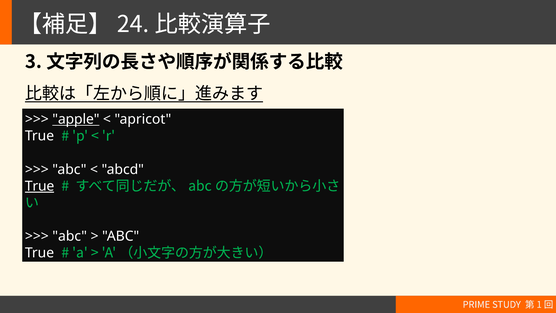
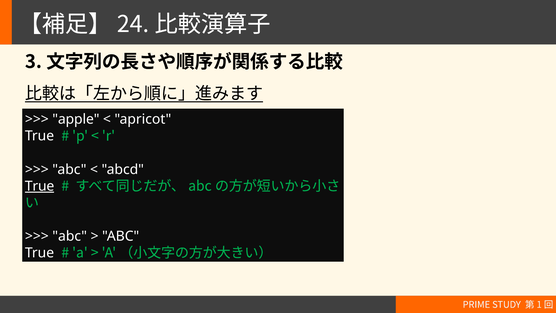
apple underline: present -> none
